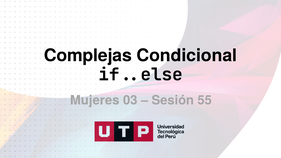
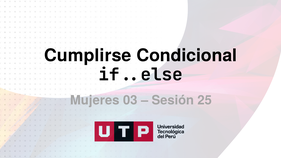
Complejas: Complejas -> Cumplirse
55: 55 -> 25
